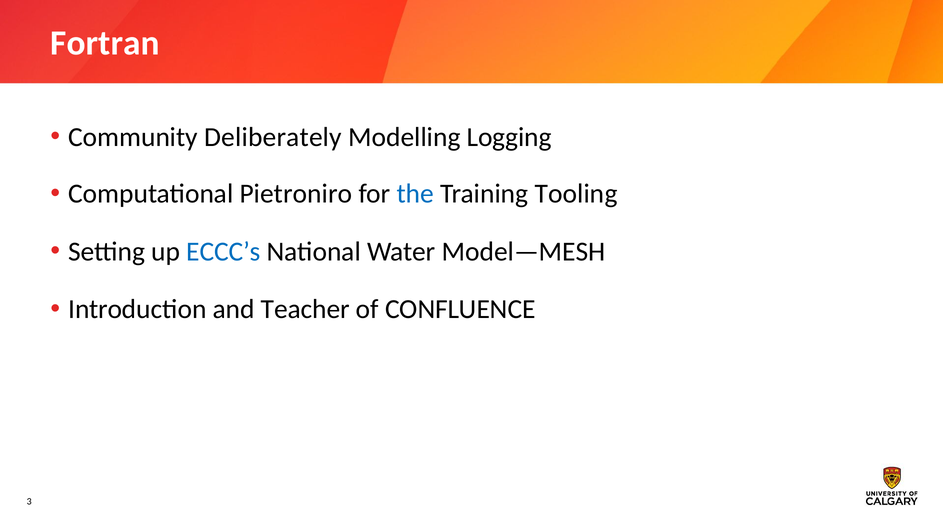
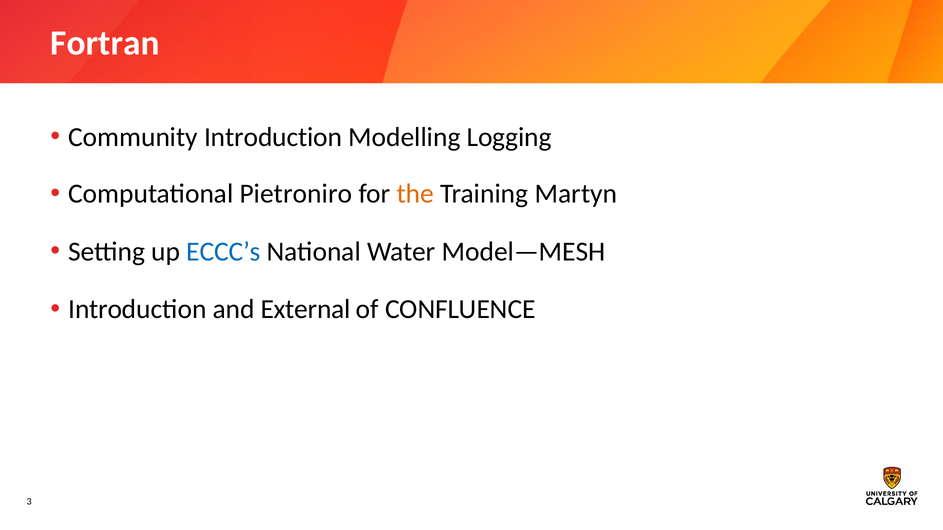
Community Deliberately: Deliberately -> Introduction
the colour: blue -> orange
Tooling: Tooling -> Martyn
Teacher: Teacher -> External
